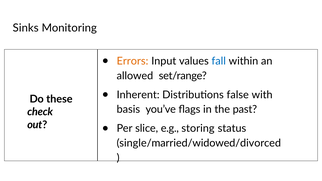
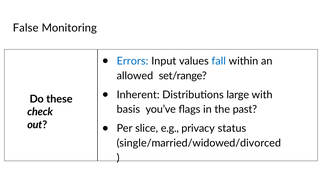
Sinks: Sinks -> False
Errors colour: orange -> blue
false: false -> large
storing: storing -> privacy
